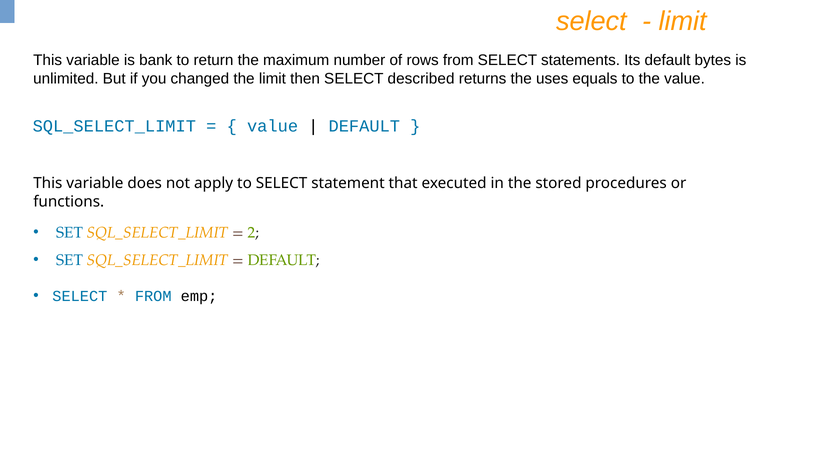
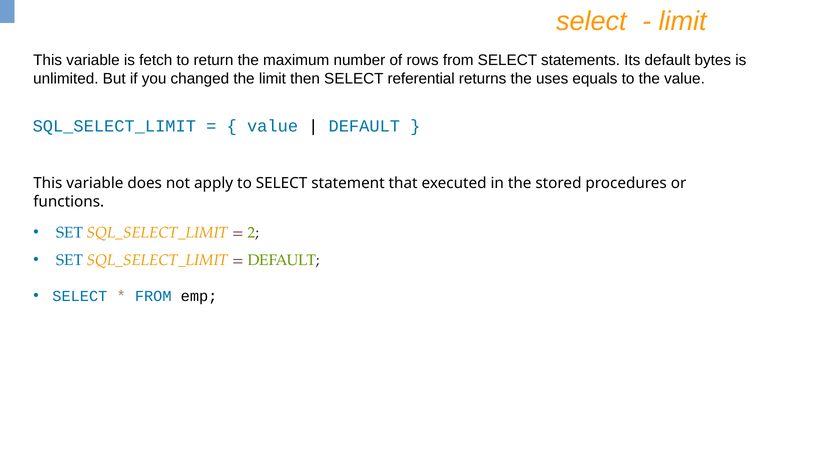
bank: bank -> fetch
described: described -> referential
